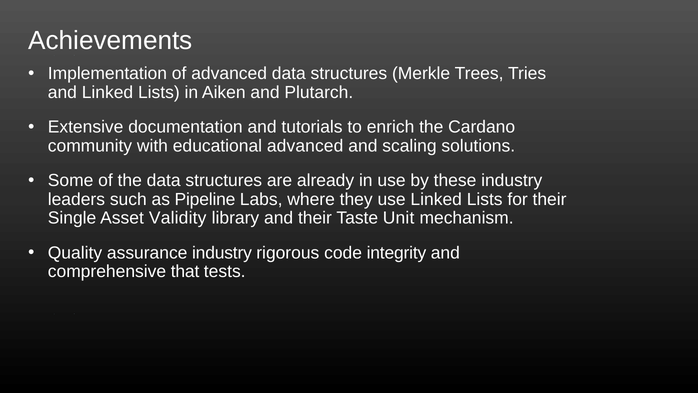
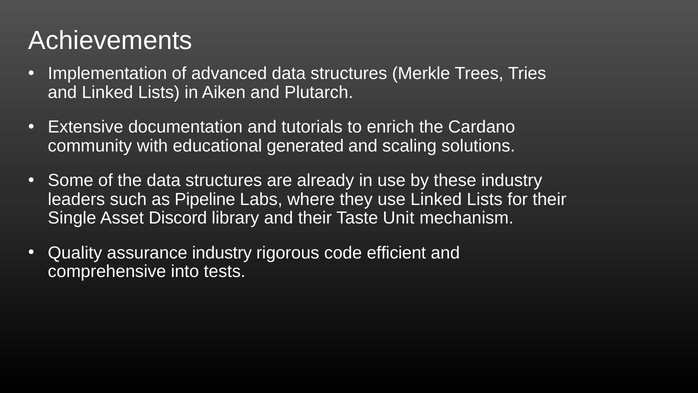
educational advanced: advanced -> generated
Validity: Validity -> Discord
integrity: integrity -> efficient
that: that -> into
